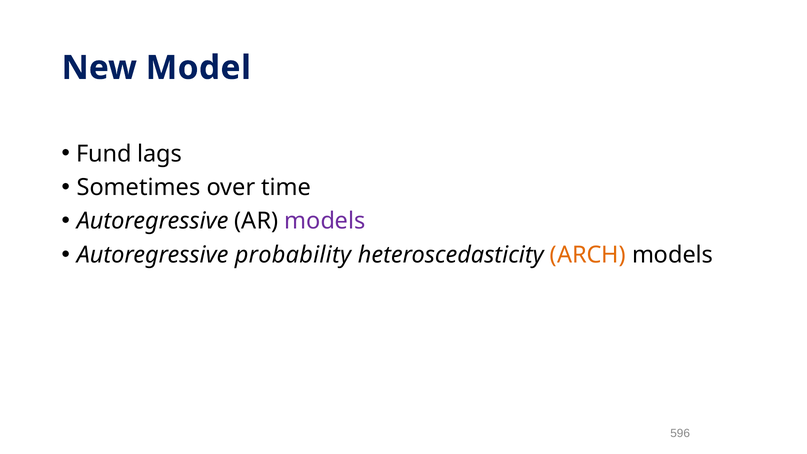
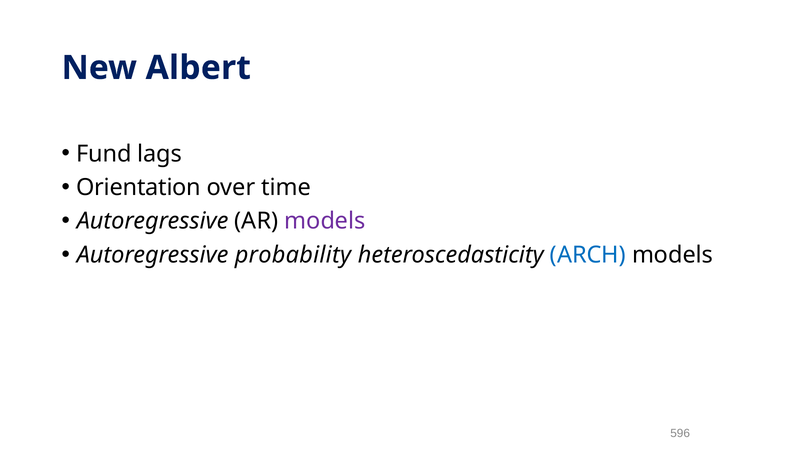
Model: Model -> Albert
Sometimes: Sometimes -> Orientation
ARCH colour: orange -> blue
